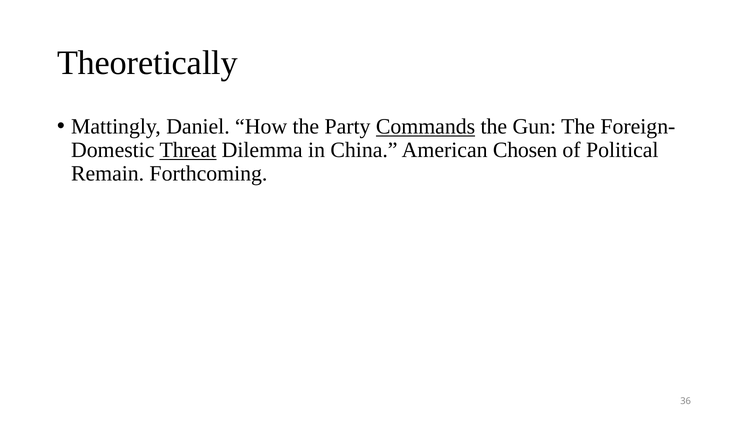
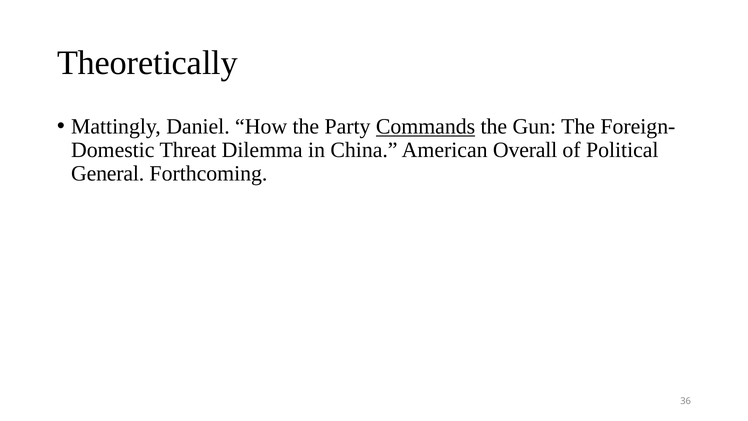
Threat underline: present -> none
Chosen: Chosen -> Overall
Remain: Remain -> General
